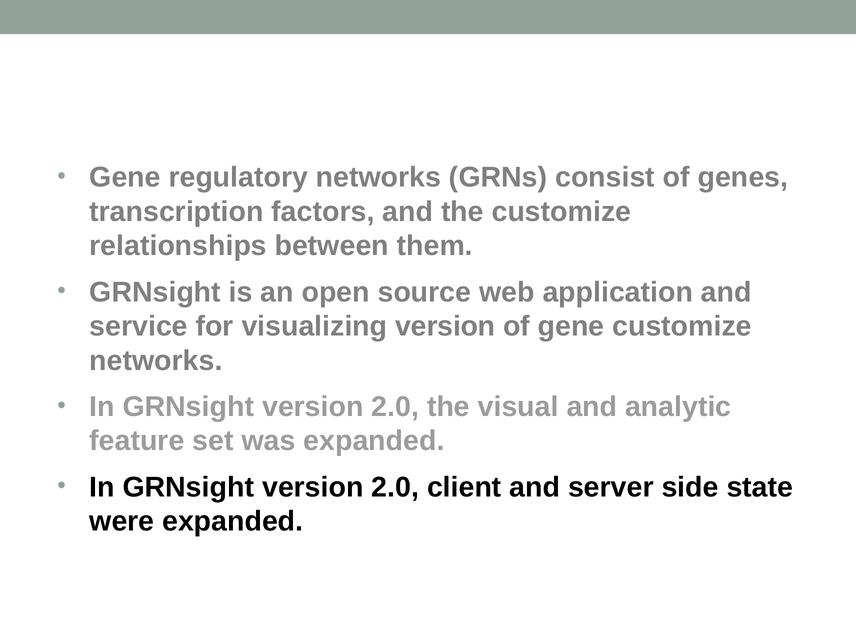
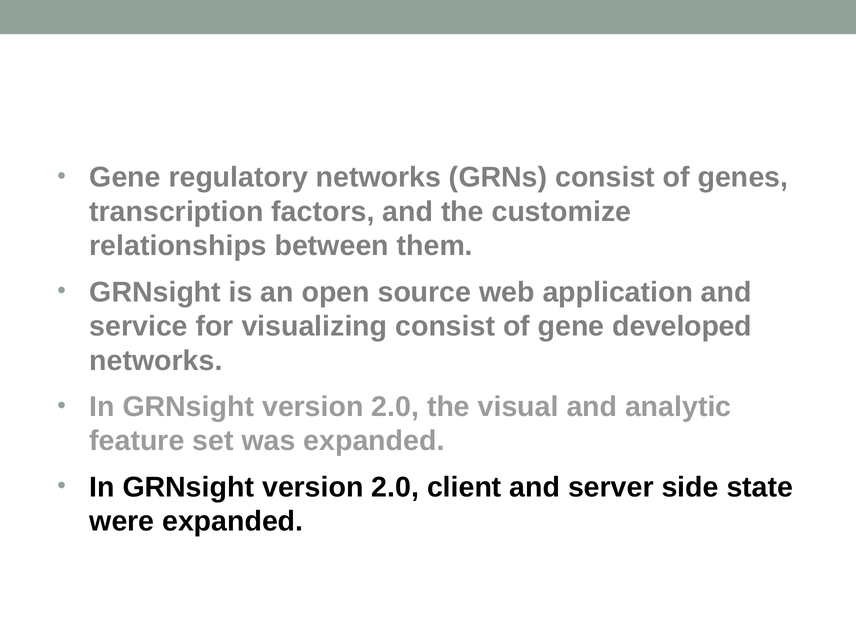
visualizing version: version -> consist
gene customize: customize -> developed
